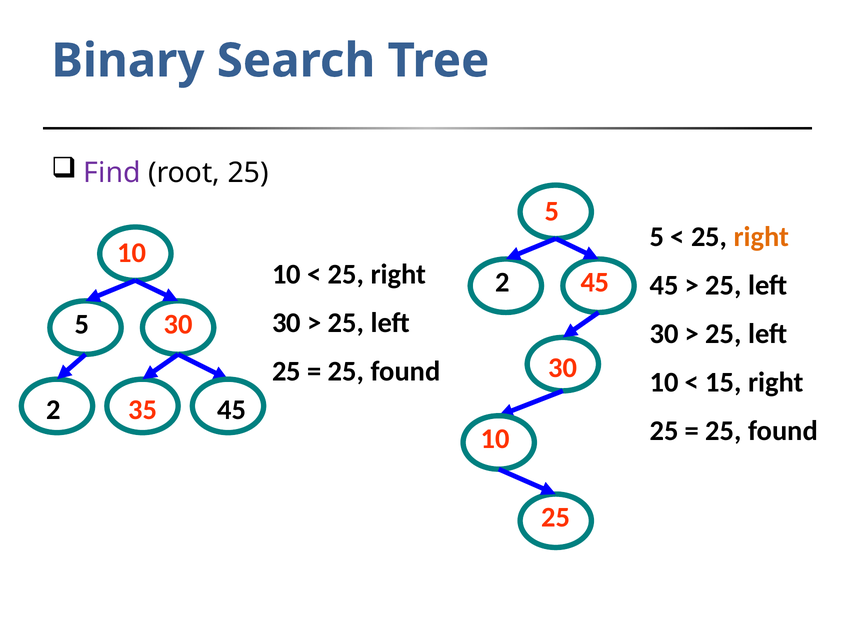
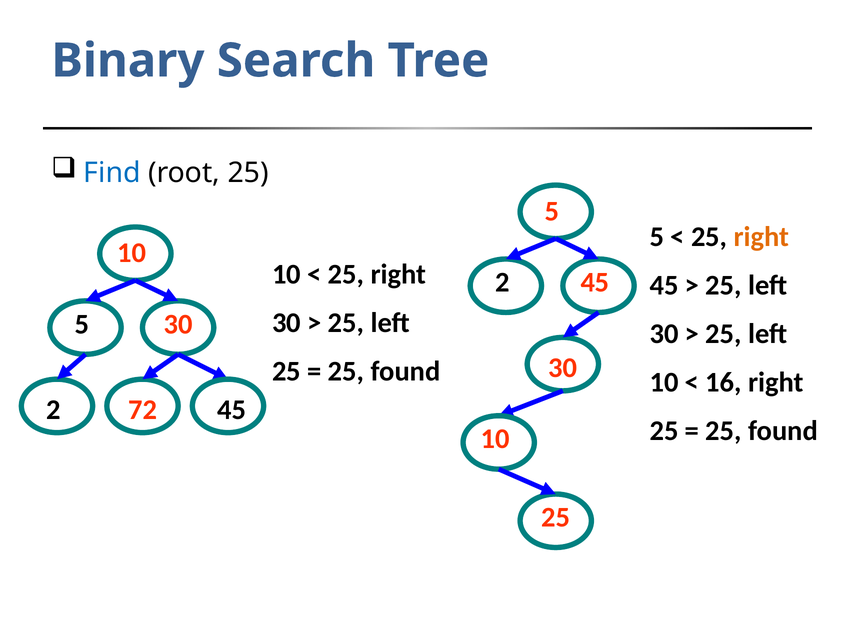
Find colour: purple -> blue
15: 15 -> 16
35: 35 -> 72
